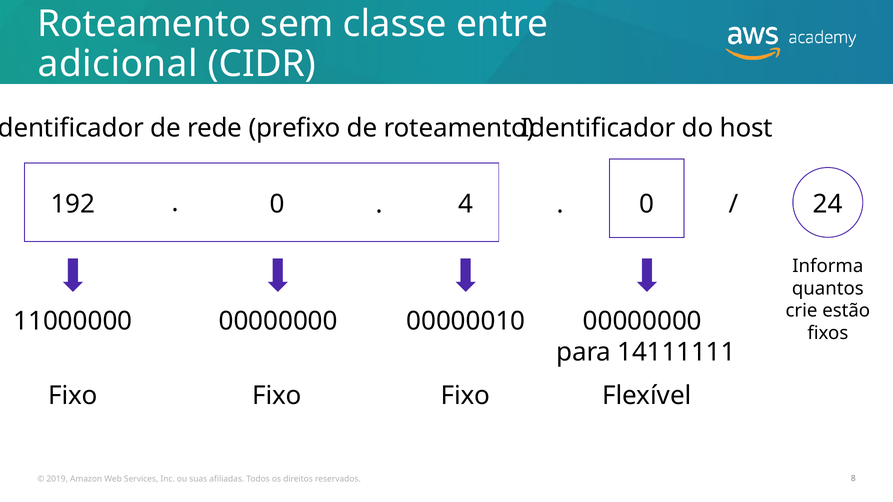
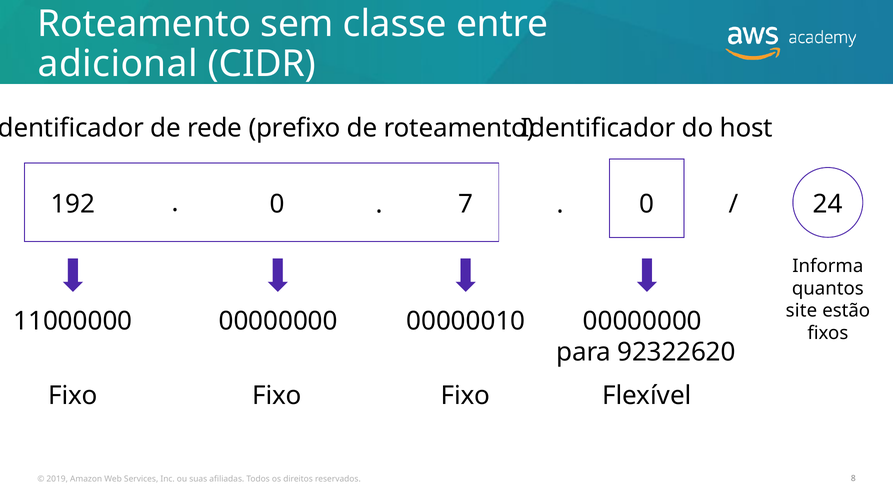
4: 4 -> 7
crie: crie -> site
14111111: 14111111 -> 92322620
